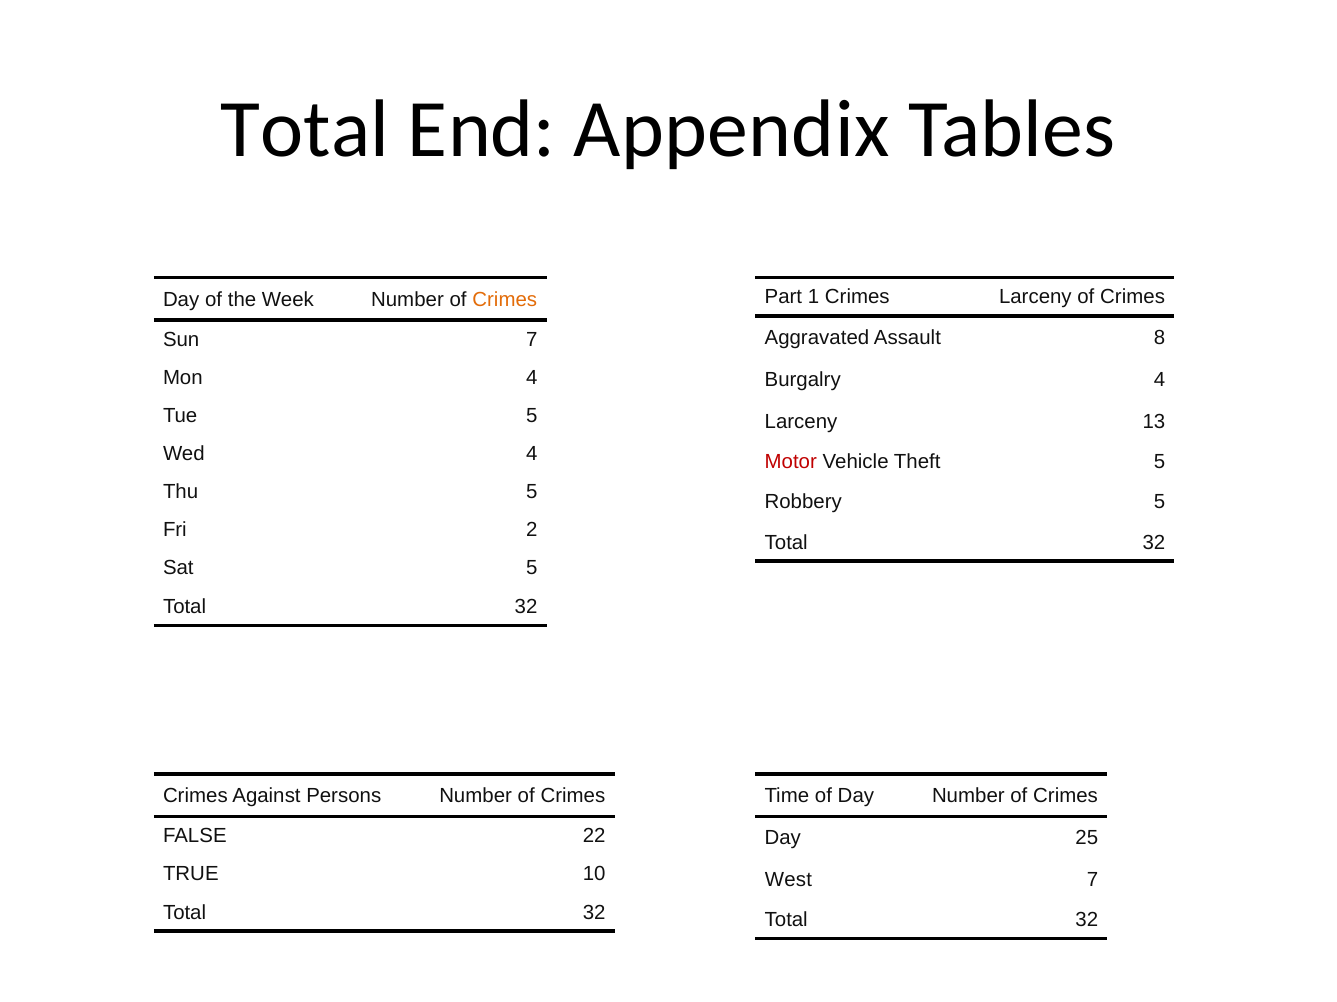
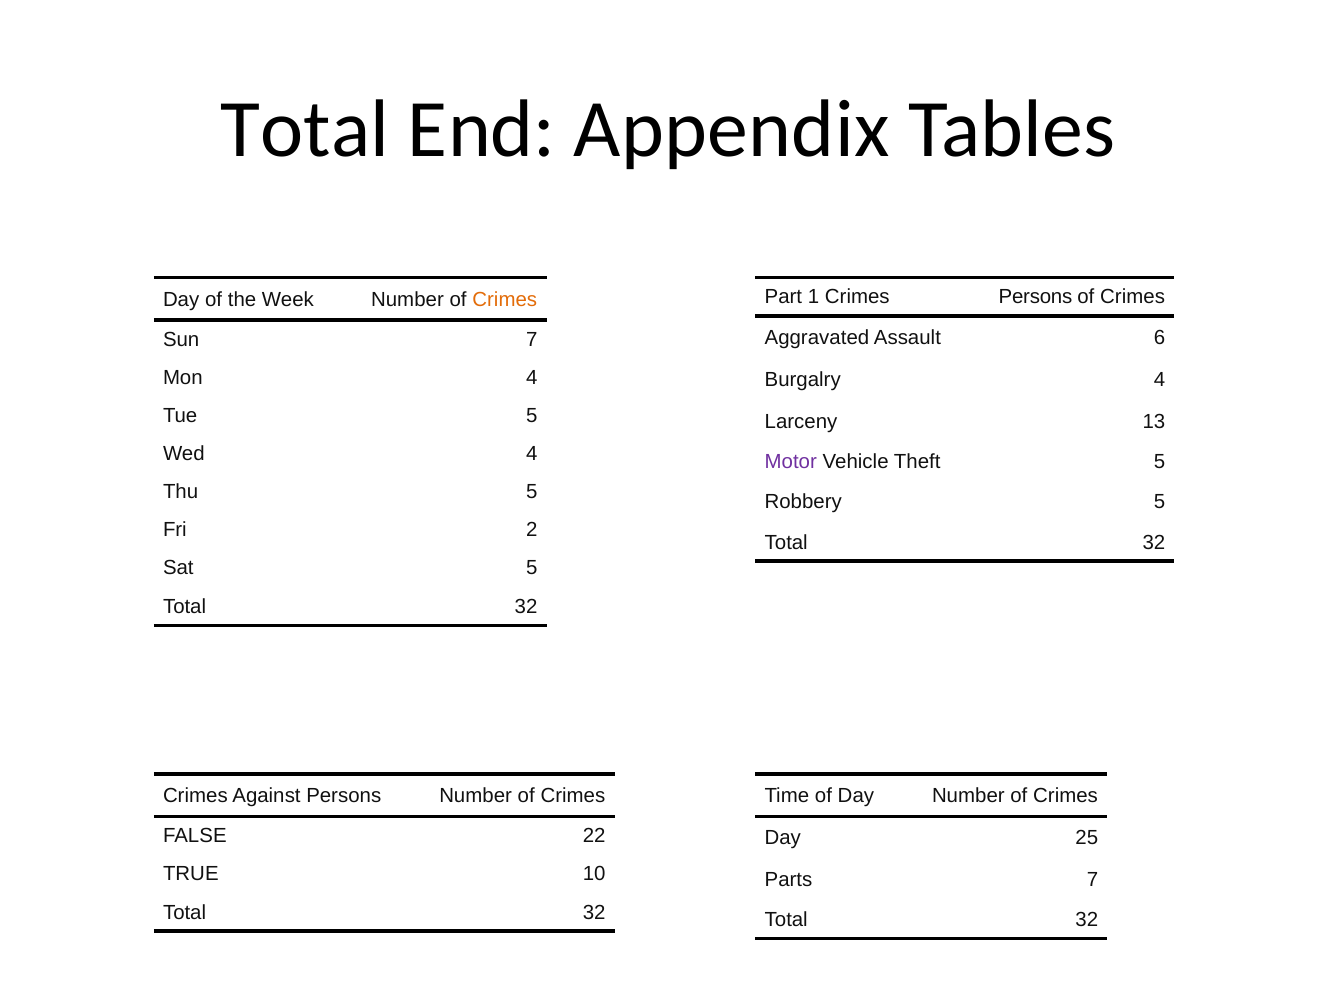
Crimes Larceny: Larceny -> Persons
8: 8 -> 6
Motor colour: red -> purple
West: West -> Parts
